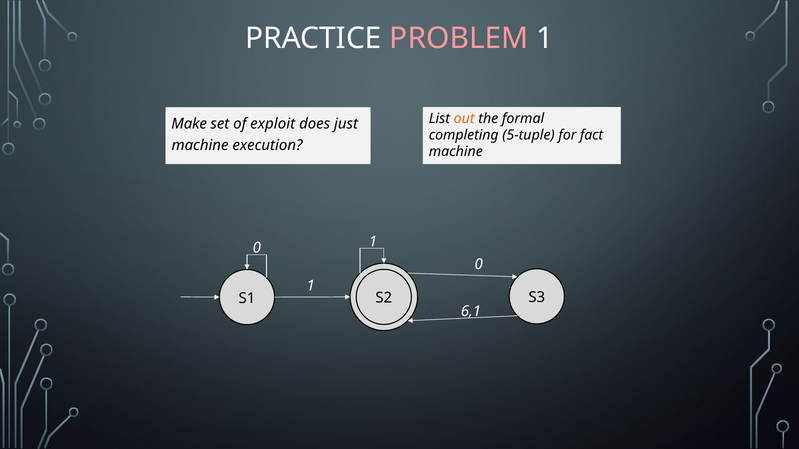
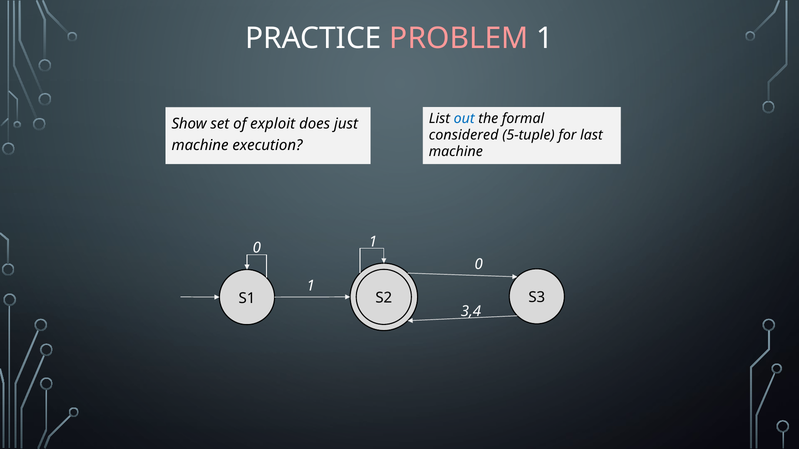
out colour: orange -> blue
Make: Make -> Show
completing: completing -> considered
fact: fact -> last
6,1: 6,1 -> 3,4
